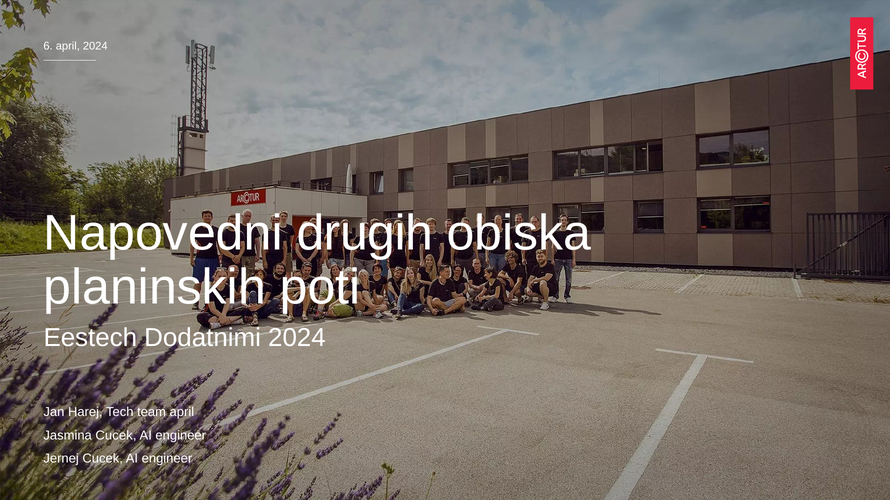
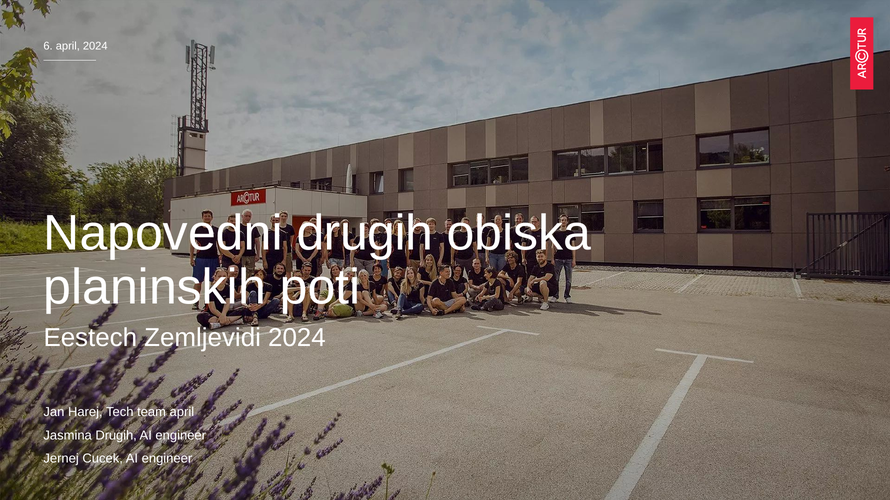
Dodatnimi: Dodatnimi -> Zemljevidi
Jasmina Cucek: Cucek -> Drugih
